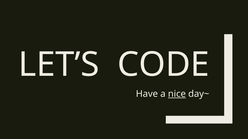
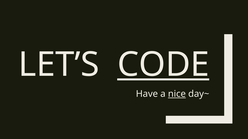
CODE underline: none -> present
